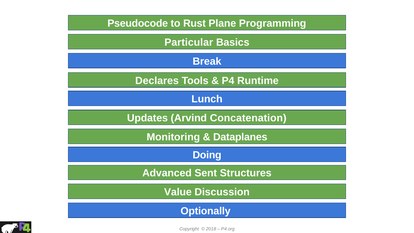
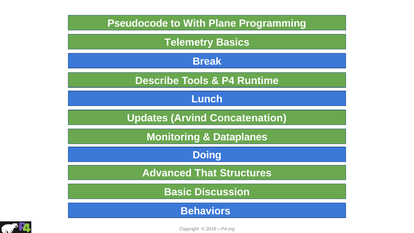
Rust: Rust -> With
Particular: Particular -> Telemetry
Declares: Declares -> Describe
Sent: Sent -> That
Value: Value -> Basic
Optionally: Optionally -> Behaviors
